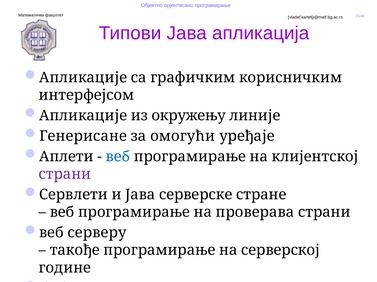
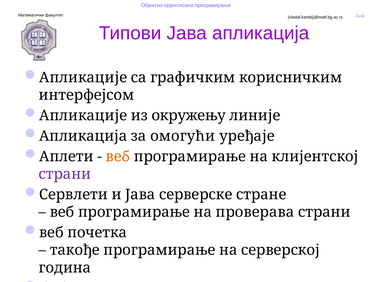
Генерисане at (83, 136): Генерисане -> Апликација
веб at (118, 157) colour: blue -> orange
серверу: серверу -> почетка
године: године -> година
